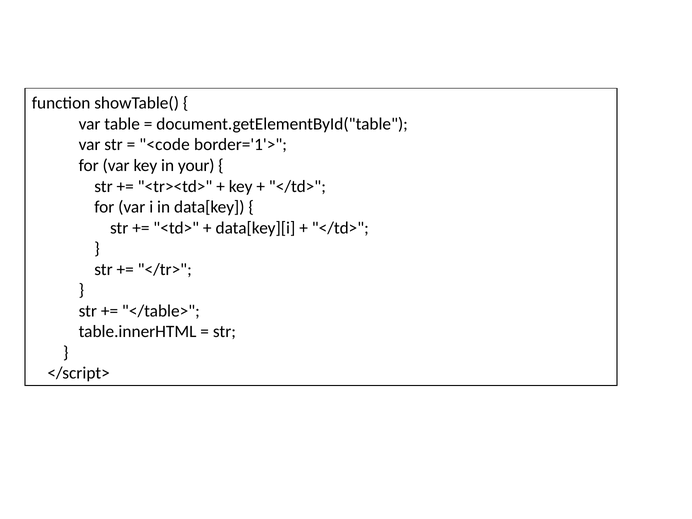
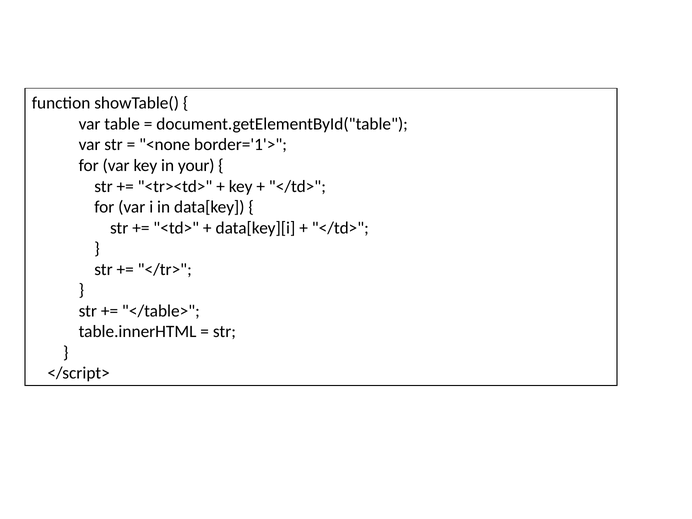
<code: <code -> <none
